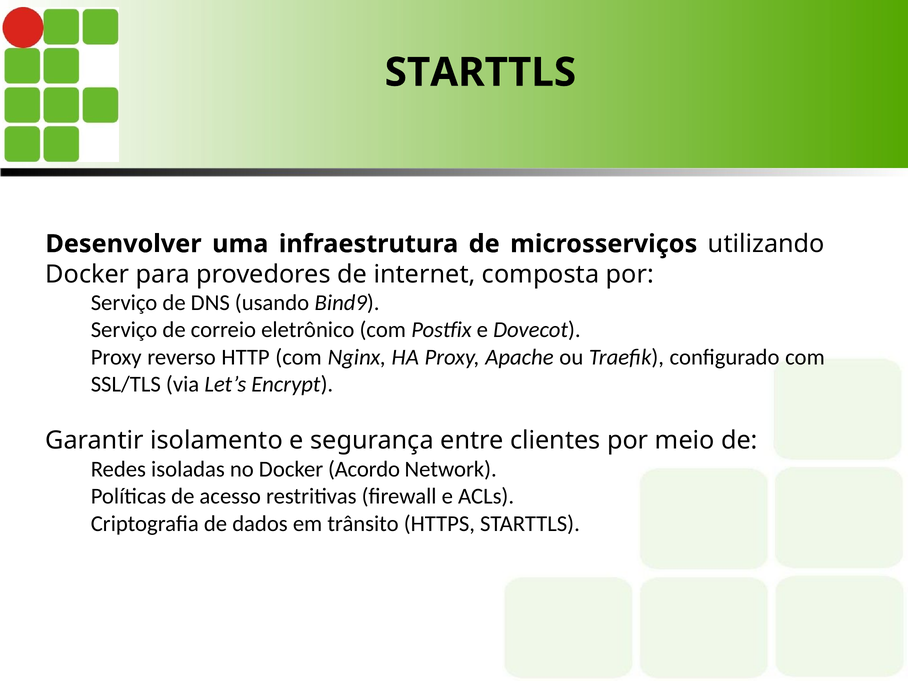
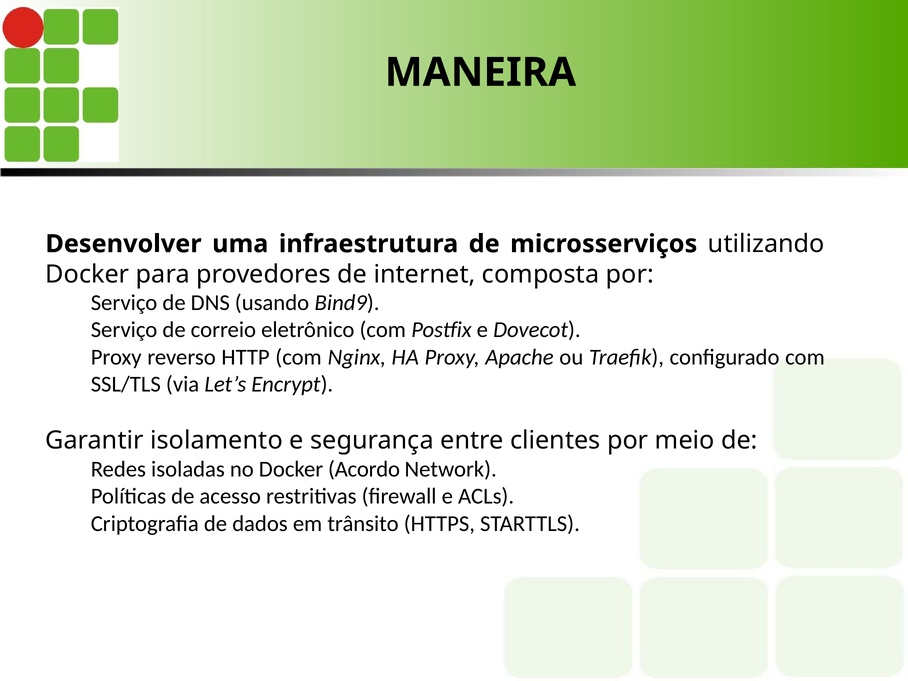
STARTTLS at (480, 72): STARTTLS -> MANEIRA
